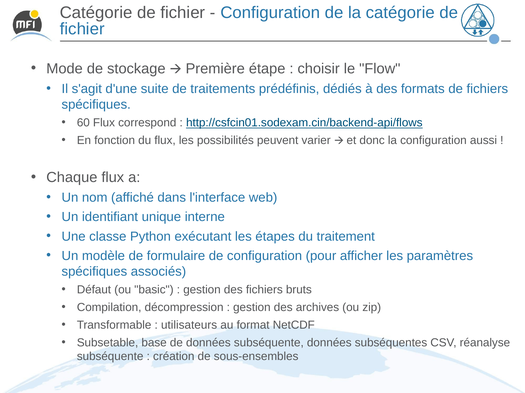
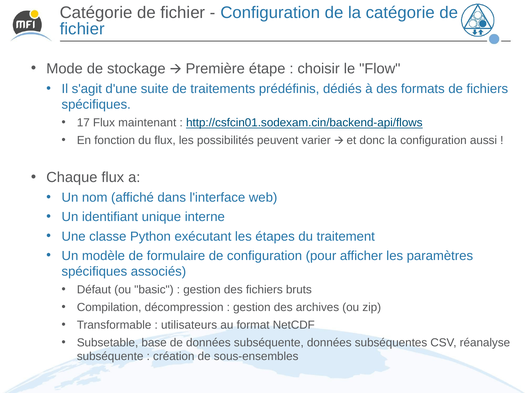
60: 60 -> 17
correspond: correspond -> maintenant
